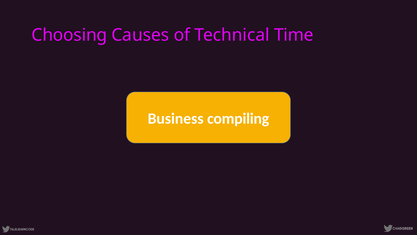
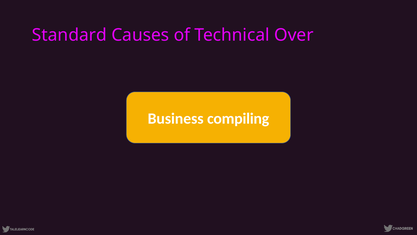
Choosing: Choosing -> Standard
Time: Time -> Over
